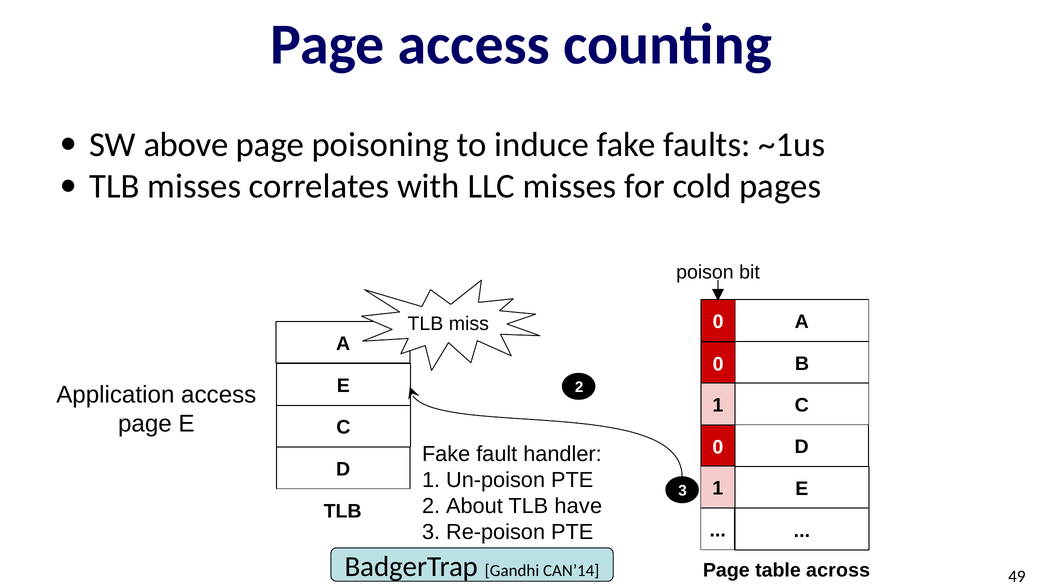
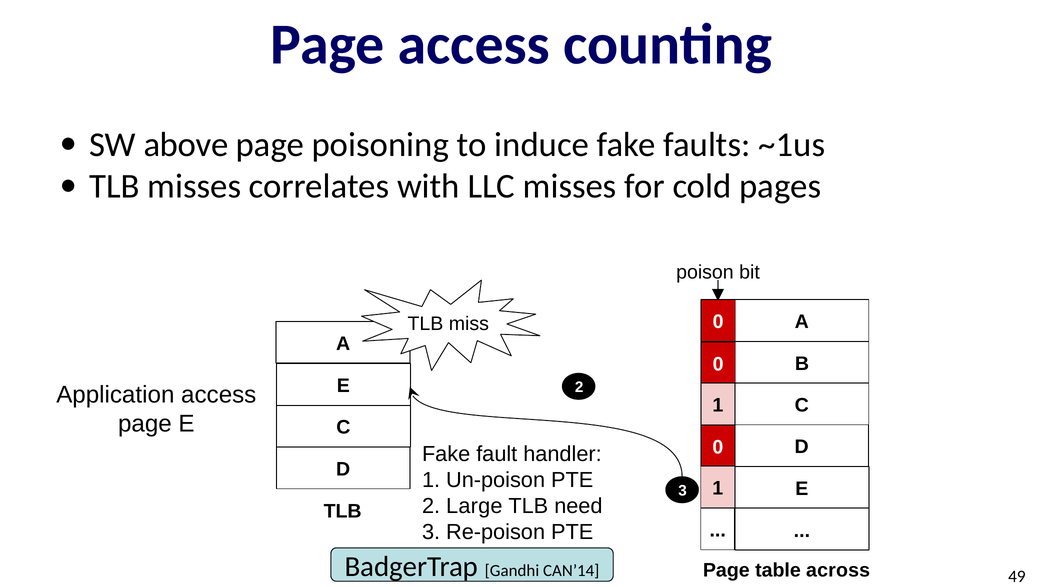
About: About -> Large
have: have -> need
